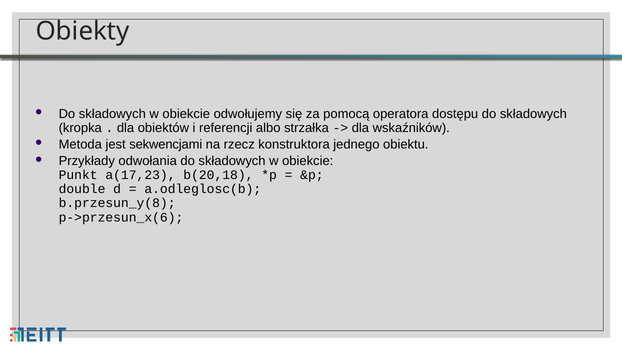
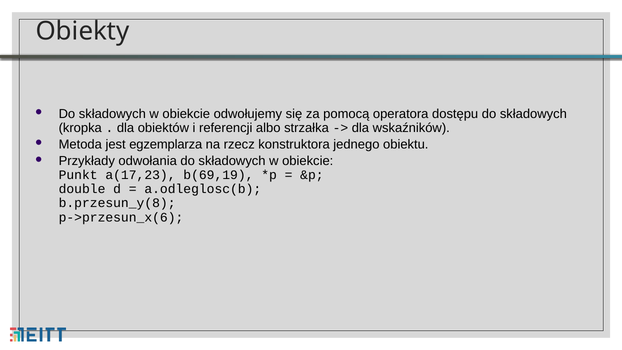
sekwencjami: sekwencjami -> egzemplarza
b(20,18: b(20,18 -> b(69,19
